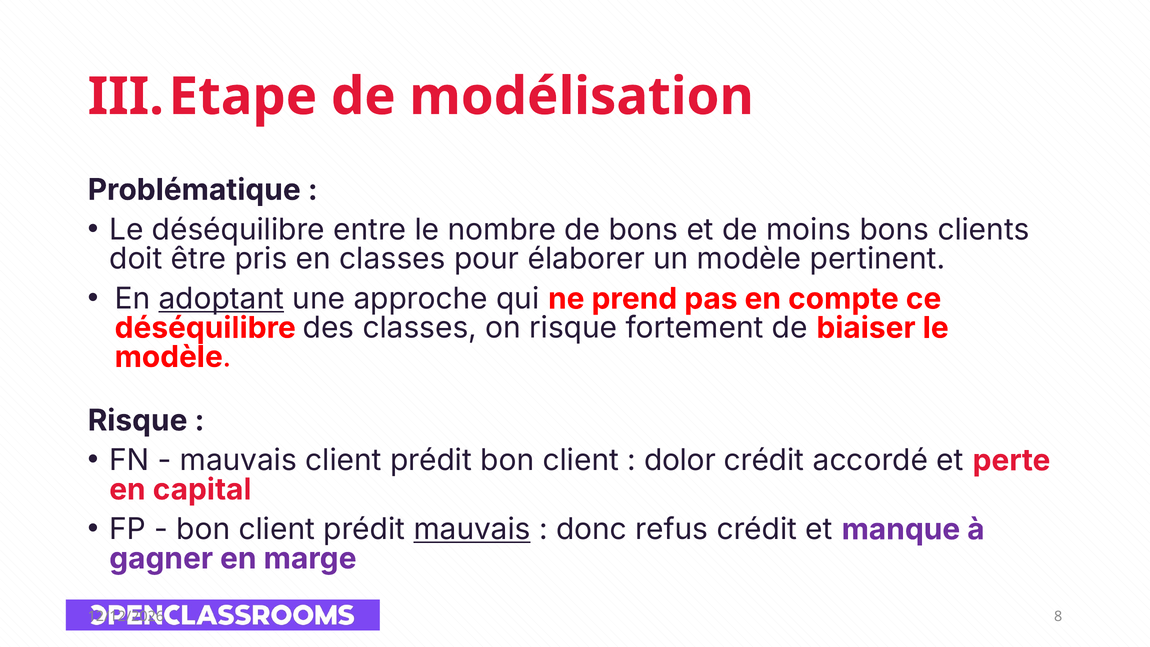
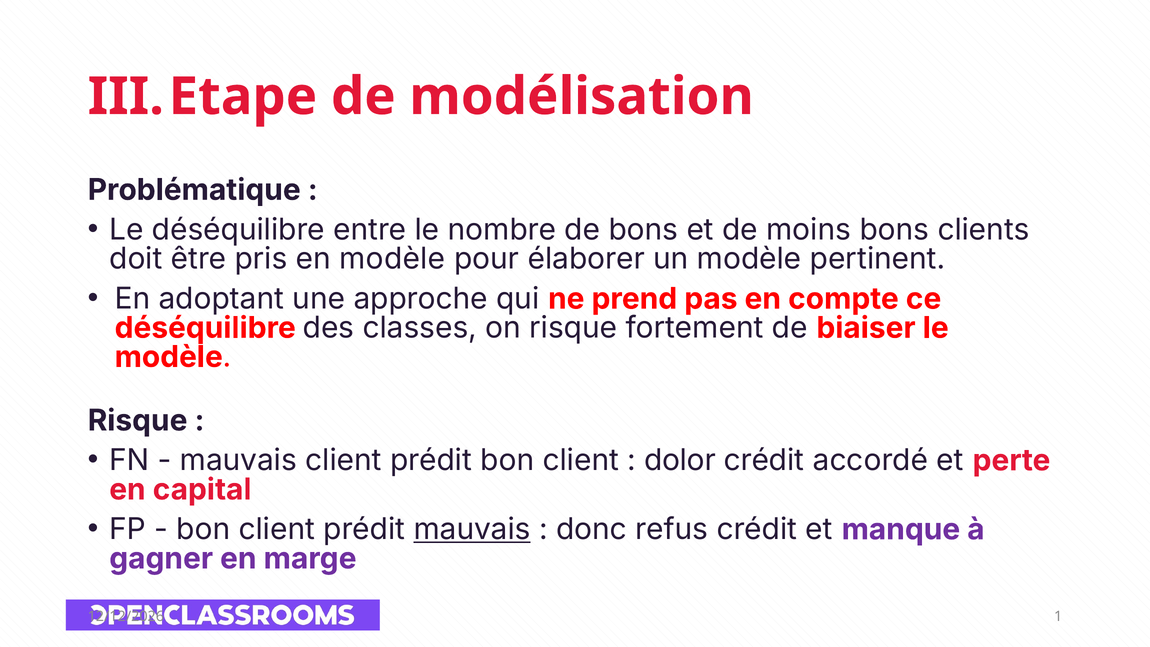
en classes: classes -> modèle
adoptant underline: present -> none
8: 8 -> 1
